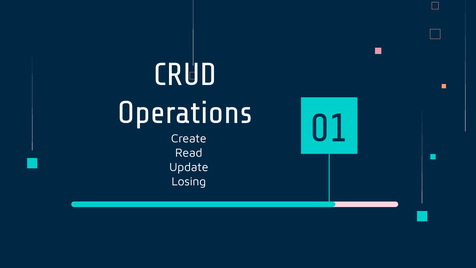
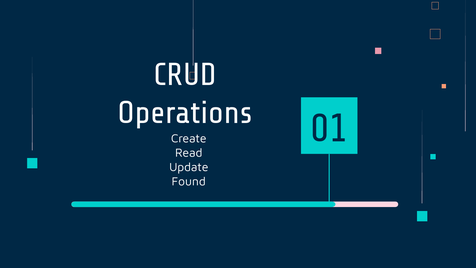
Losing: Losing -> Found
